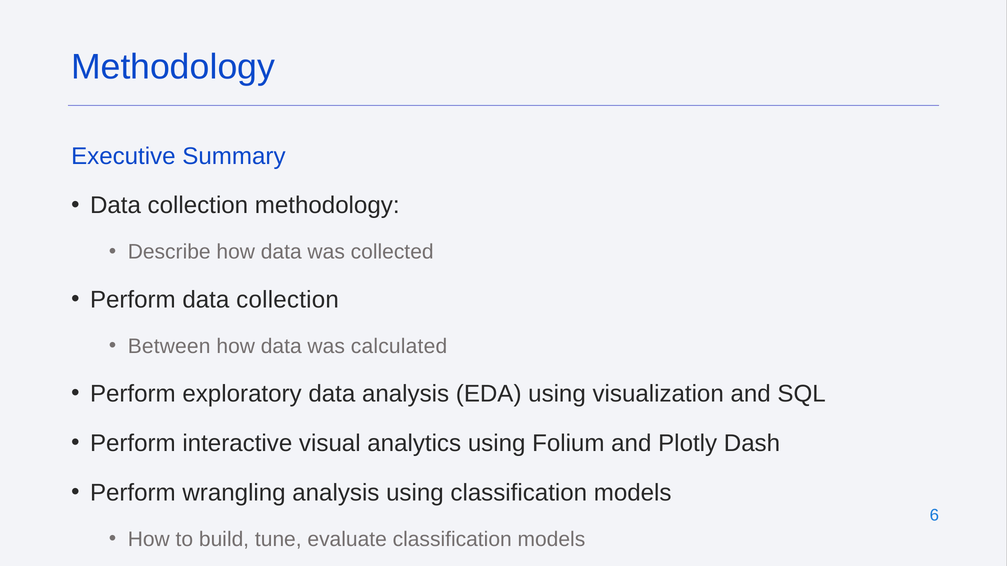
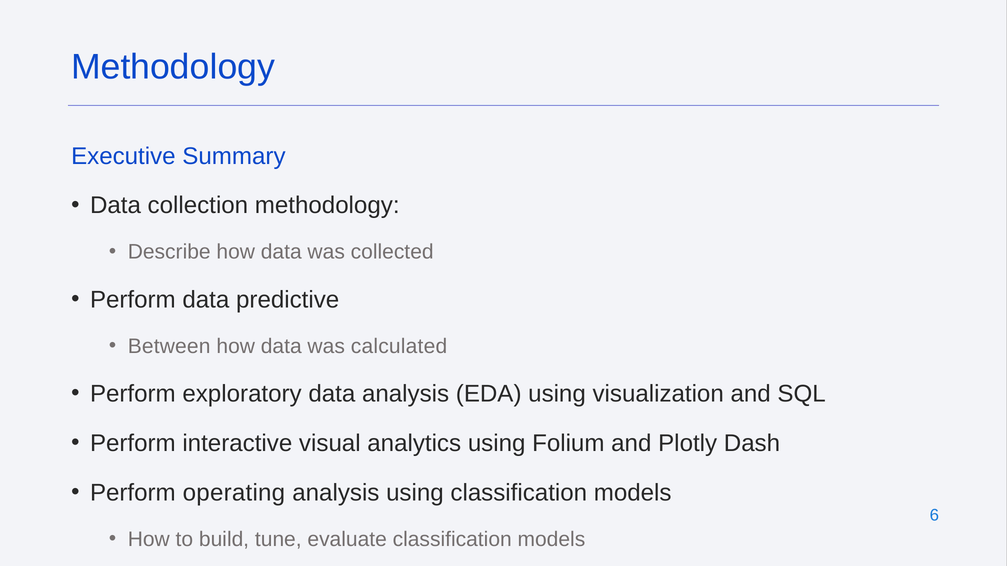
Perform data collection: collection -> predictive
wrangling: wrangling -> operating
